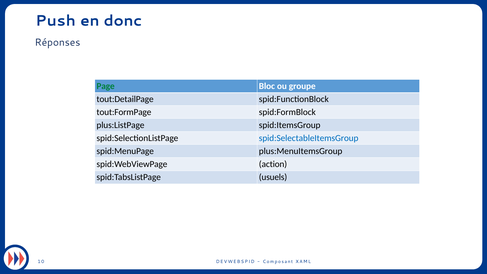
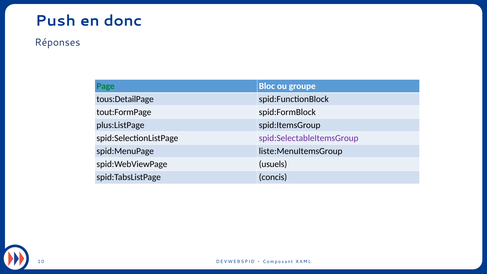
tout:DetailPage: tout:DetailPage -> tous:DetailPage
spid:SelectableItemsGroup colour: blue -> purple
plus:MenuItemsGroup: plus:MenuItemsGroup -> liste:MenuItemsGroup
action: action -> usuels
usuels: usuels -> concis
